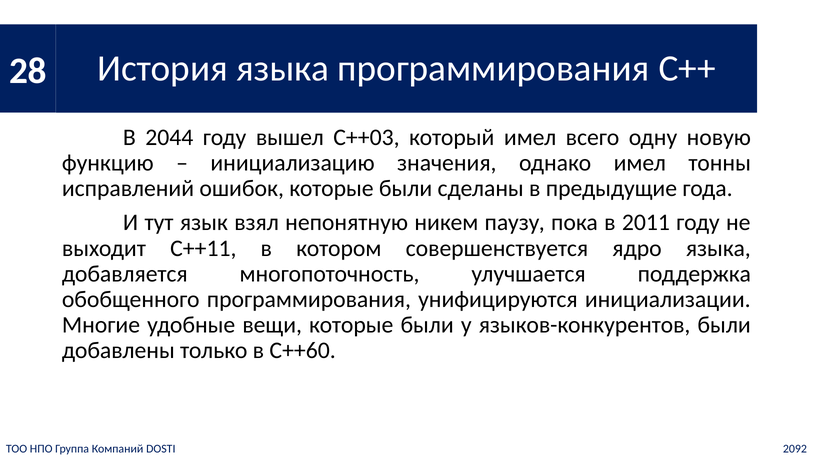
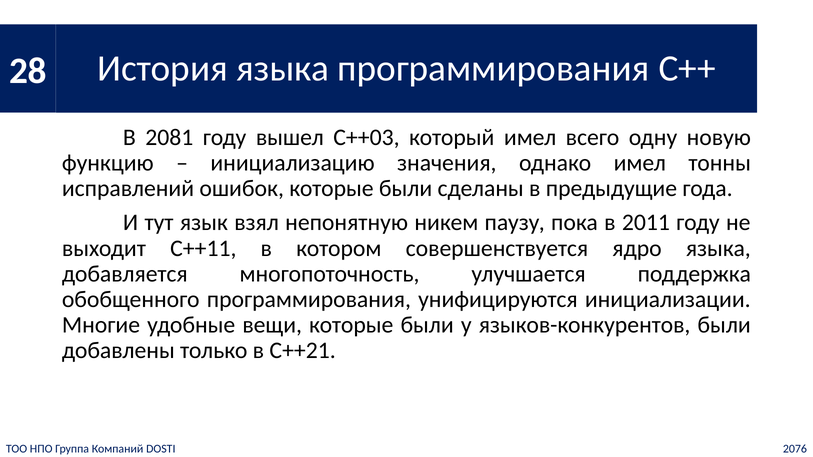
2044: 2044 -> 2081
C++60: C++60 -> C++21
2092: 2092 -> 2076
